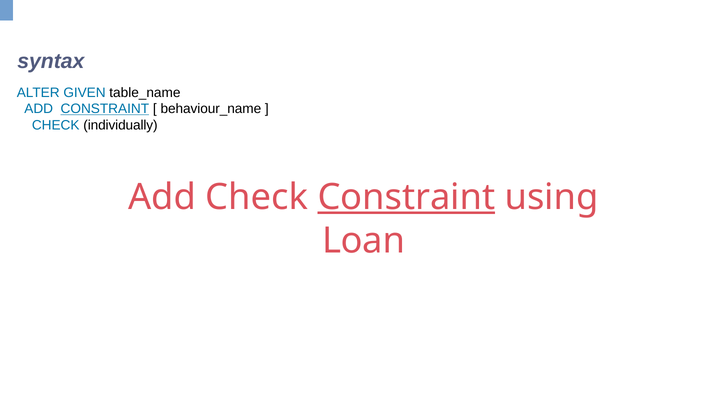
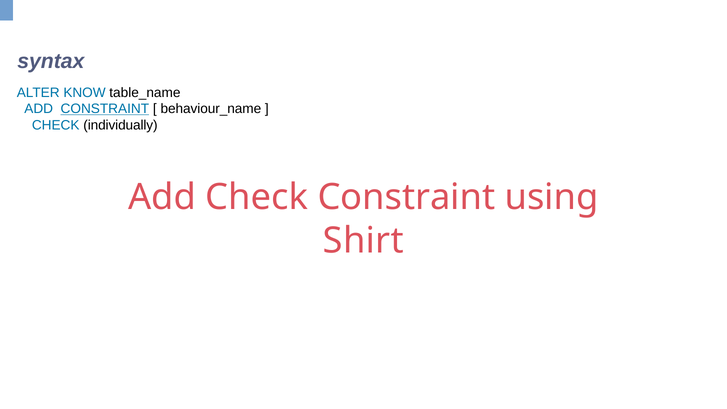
GIVEN: GIVEN -> KNOW
Constraint at (406, 197) underline: present -> none
Loan: Loan -> Shirt
